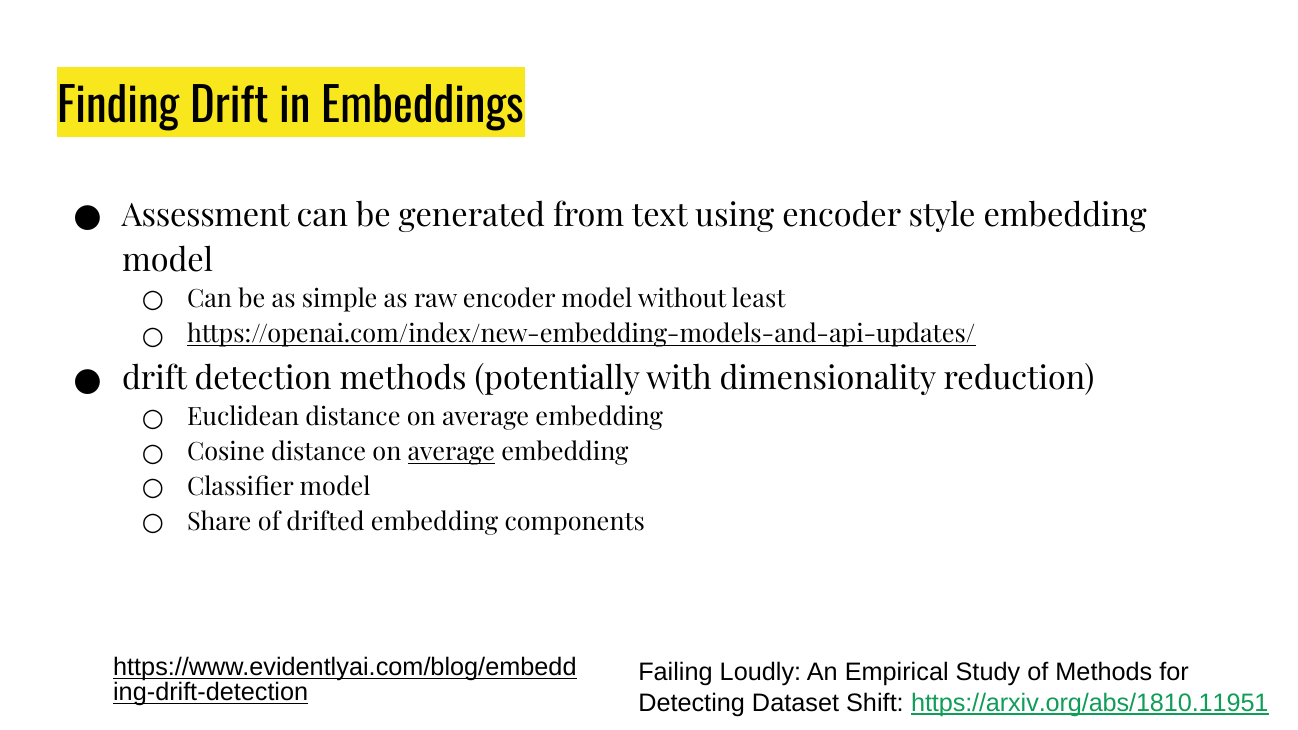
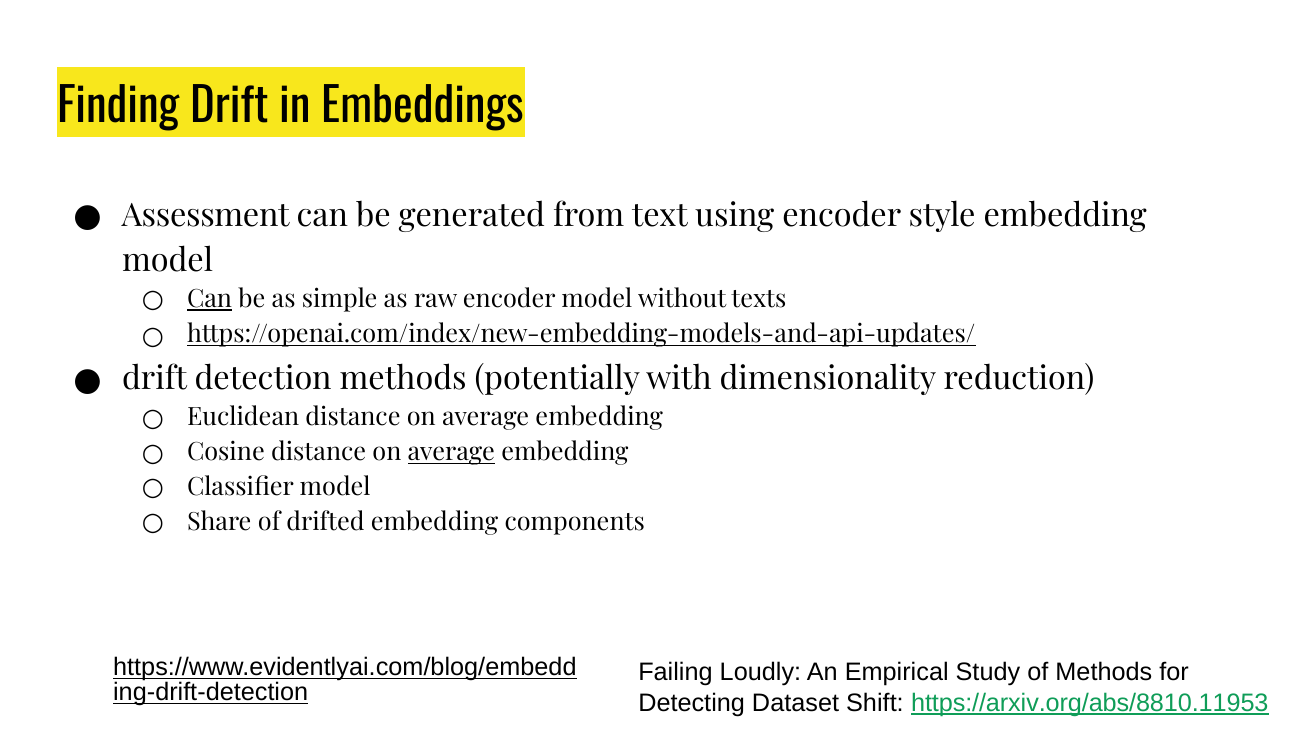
Can at (210, 299) underline: none -> present
least: least -> texts
https://arxiv.org/abs/1810.11951: https://arxiv.org/abs/1810.11951 -> https://arxiv.org/abs/8810.11953
